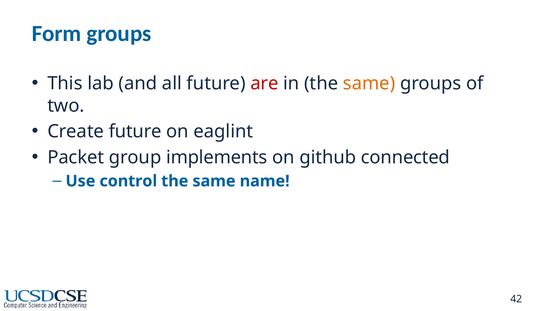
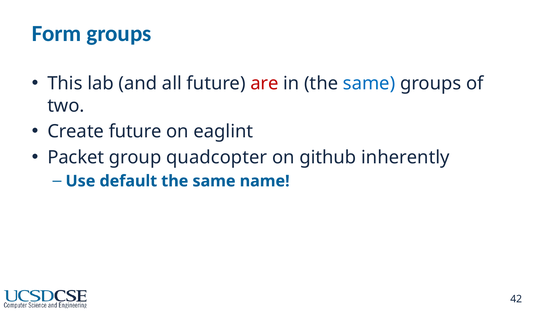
same at (369, 84) colour: orange -> blue
implements: implements -> quadcopter
connected: connected -> inherently
control: control -> default
